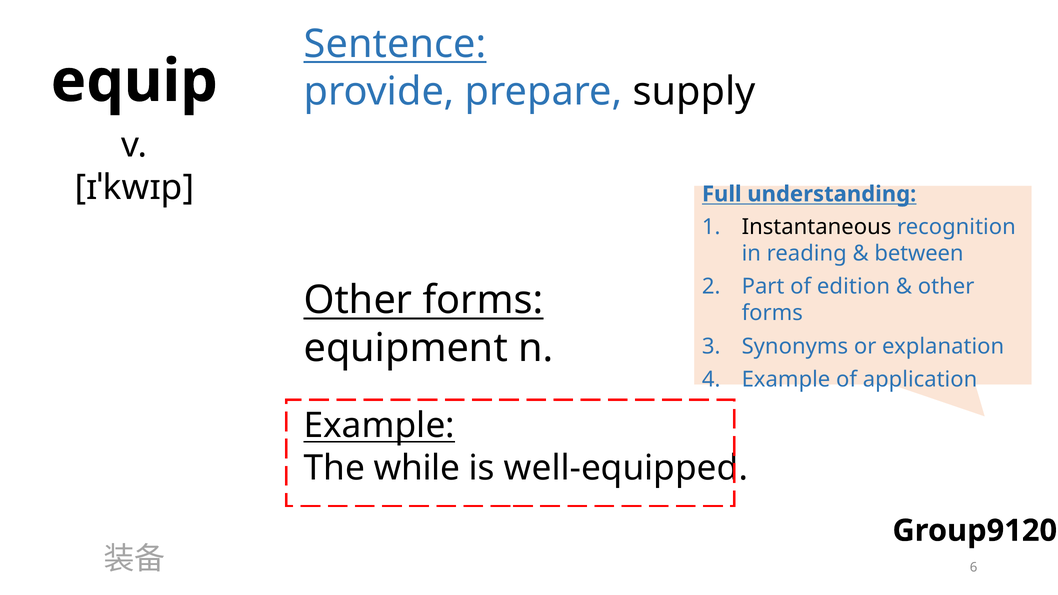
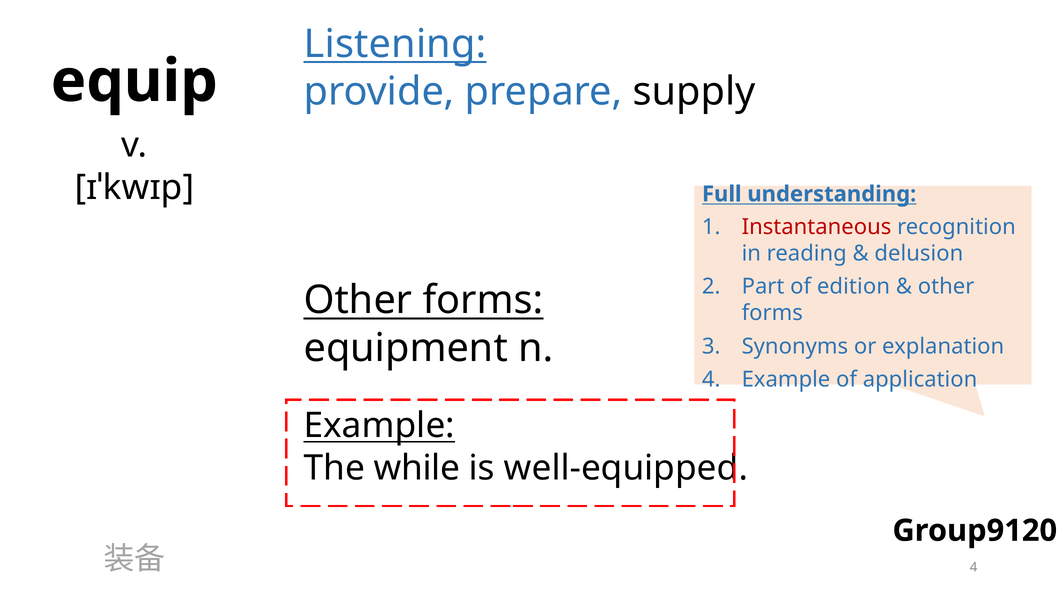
Sentence: Sentence -> Listening
Instantaneous colour: black -> red
between: between -> delusion
6 at (974, 567): 6 -> 4
